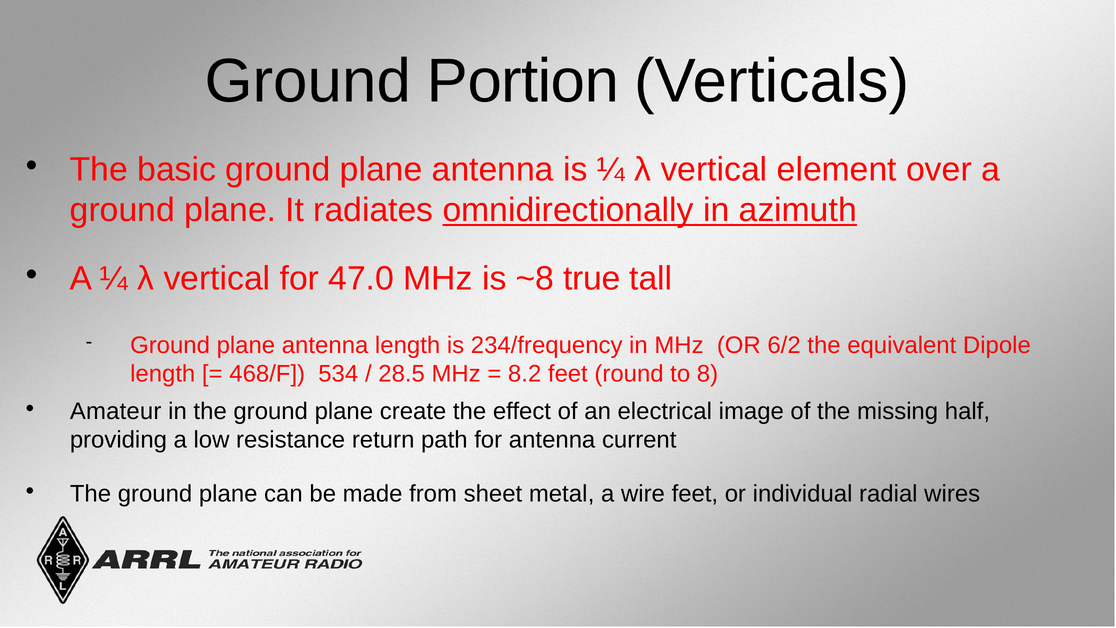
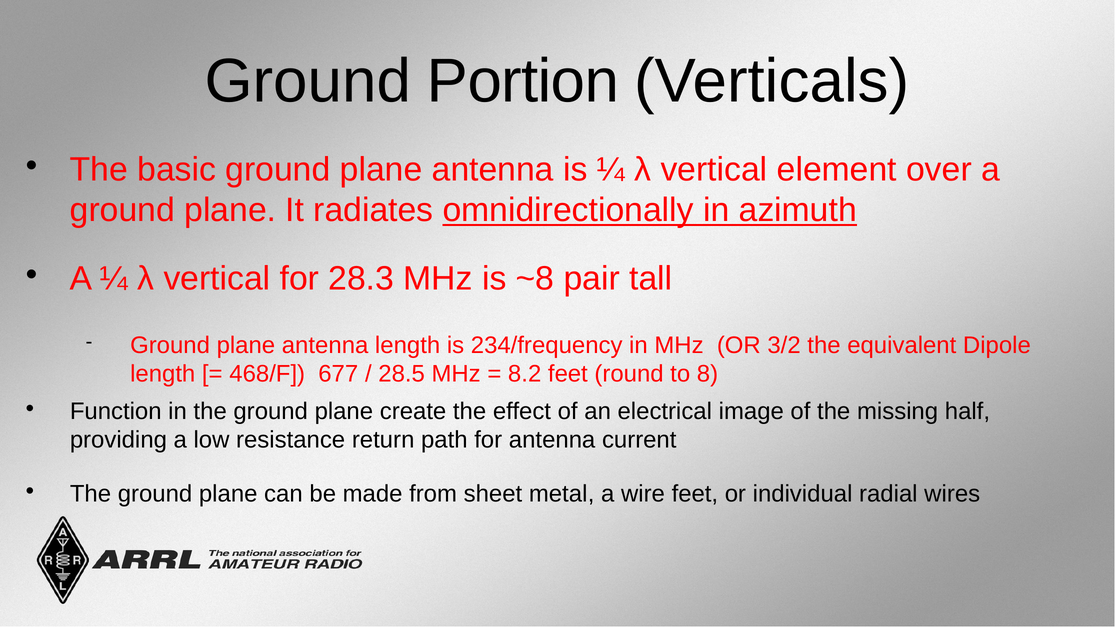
47.0: 47.0 -> 28.3
true: true -> pair
6/2: 6/2 -> 3/2
534: 534 -> 677
Amateur: Amateur -> Function
